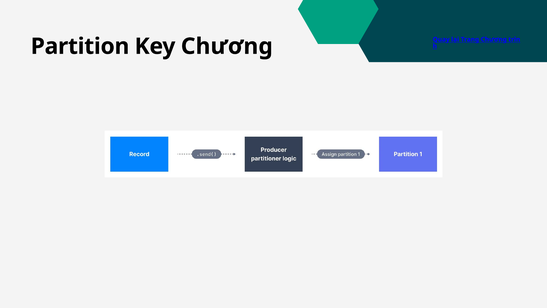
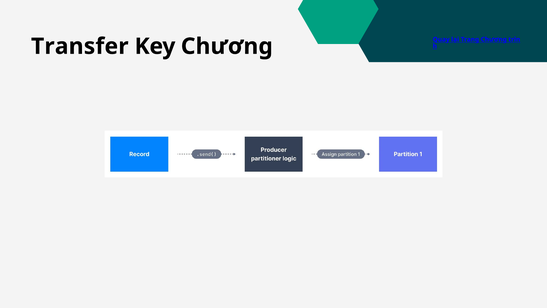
Partition: Partition -> Transfer
